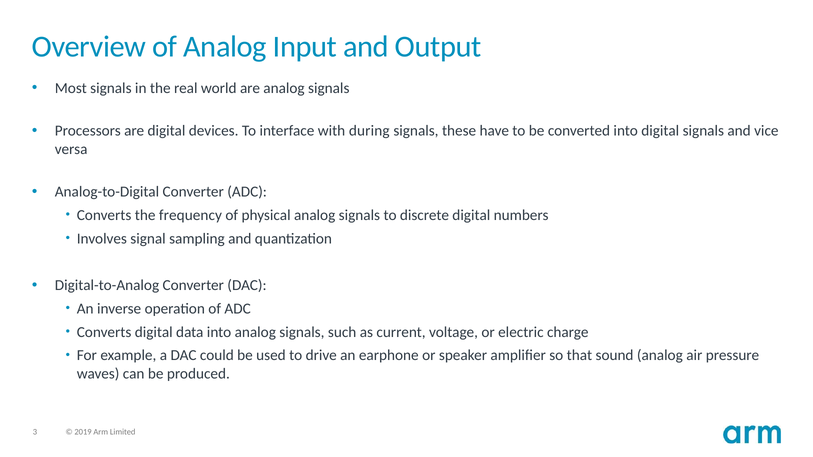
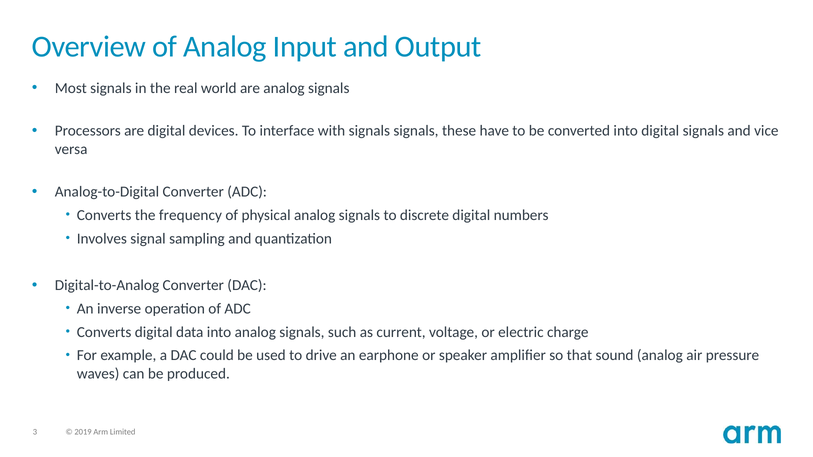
with during: during -> signals
